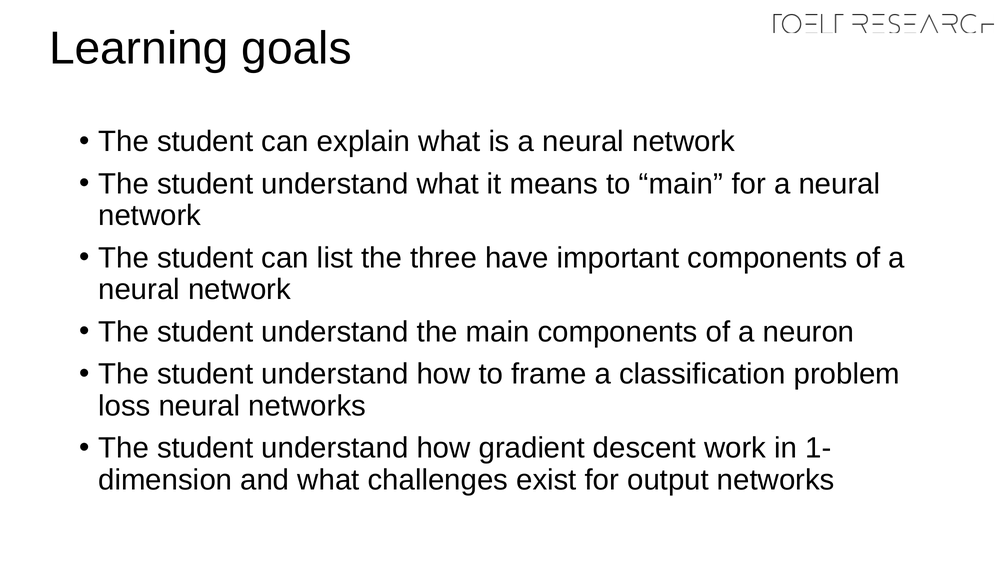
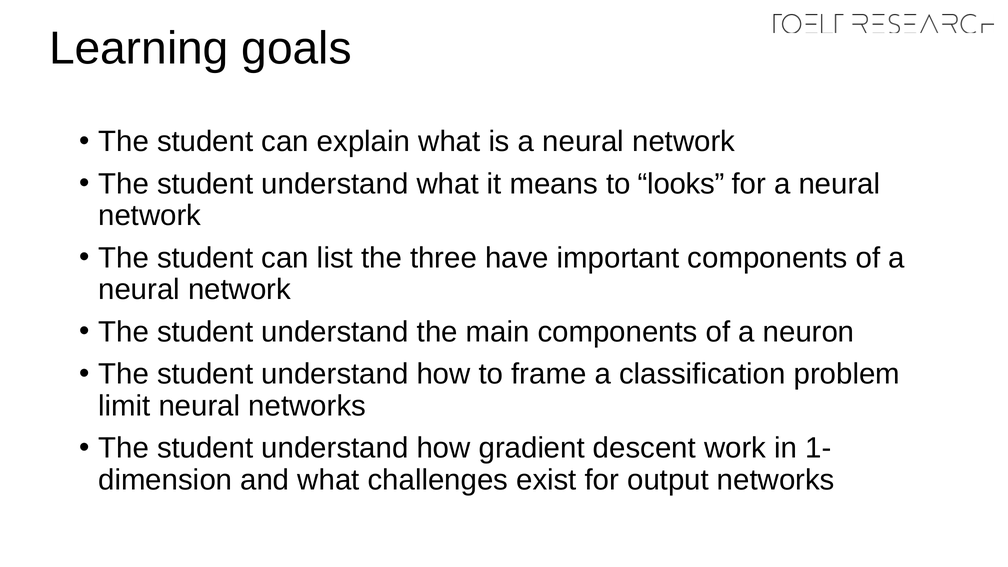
to main: main -> looks
loss: loss -> limit
